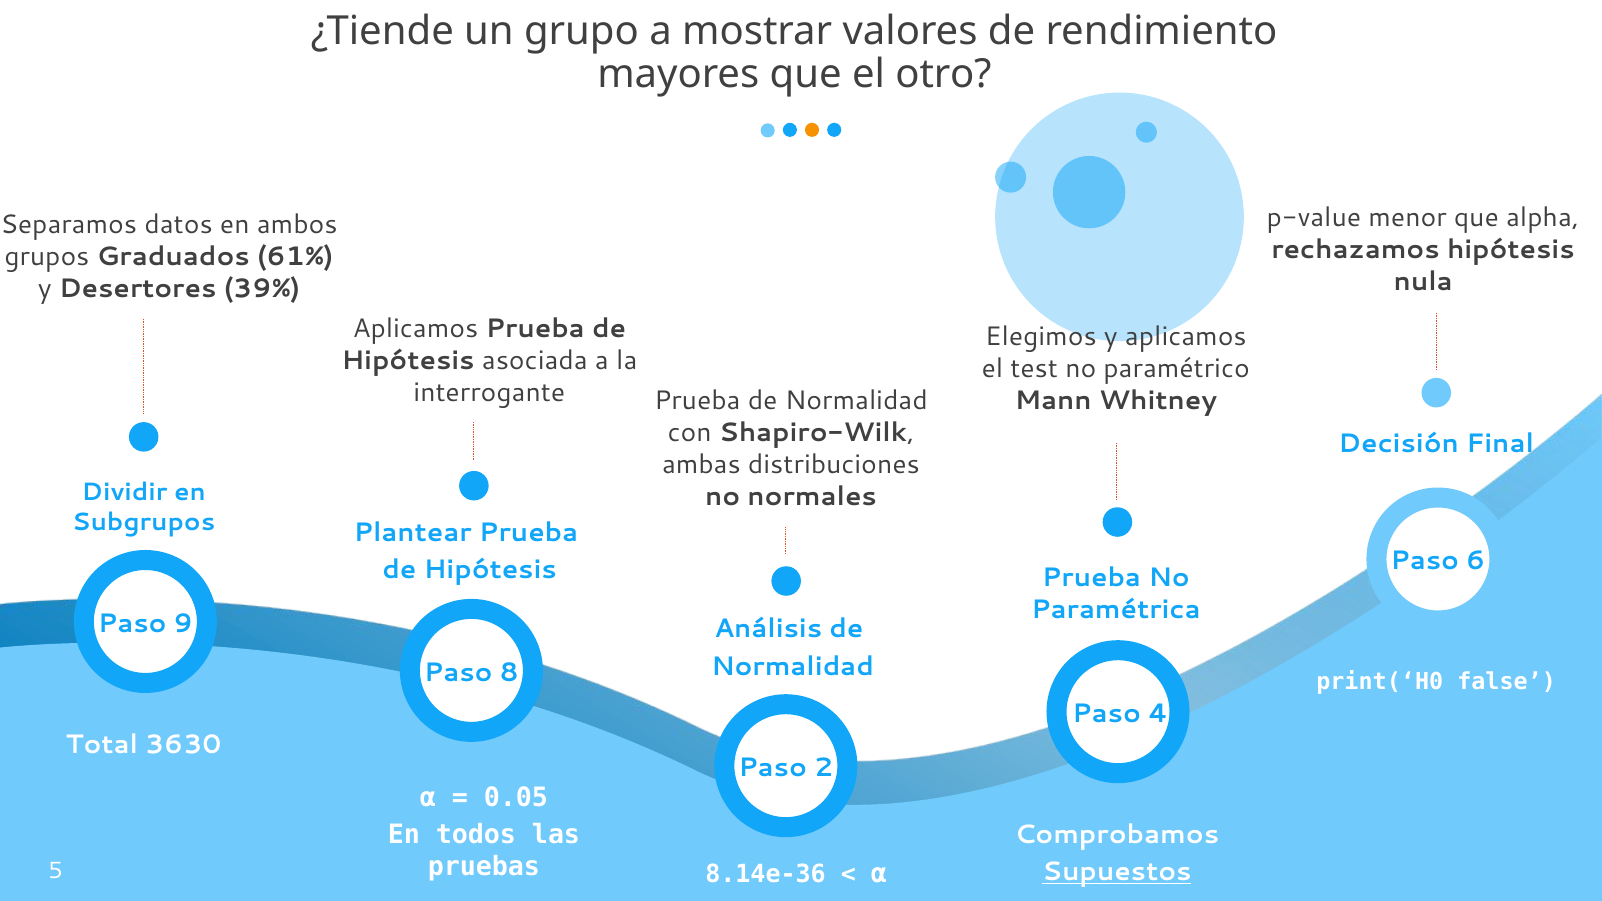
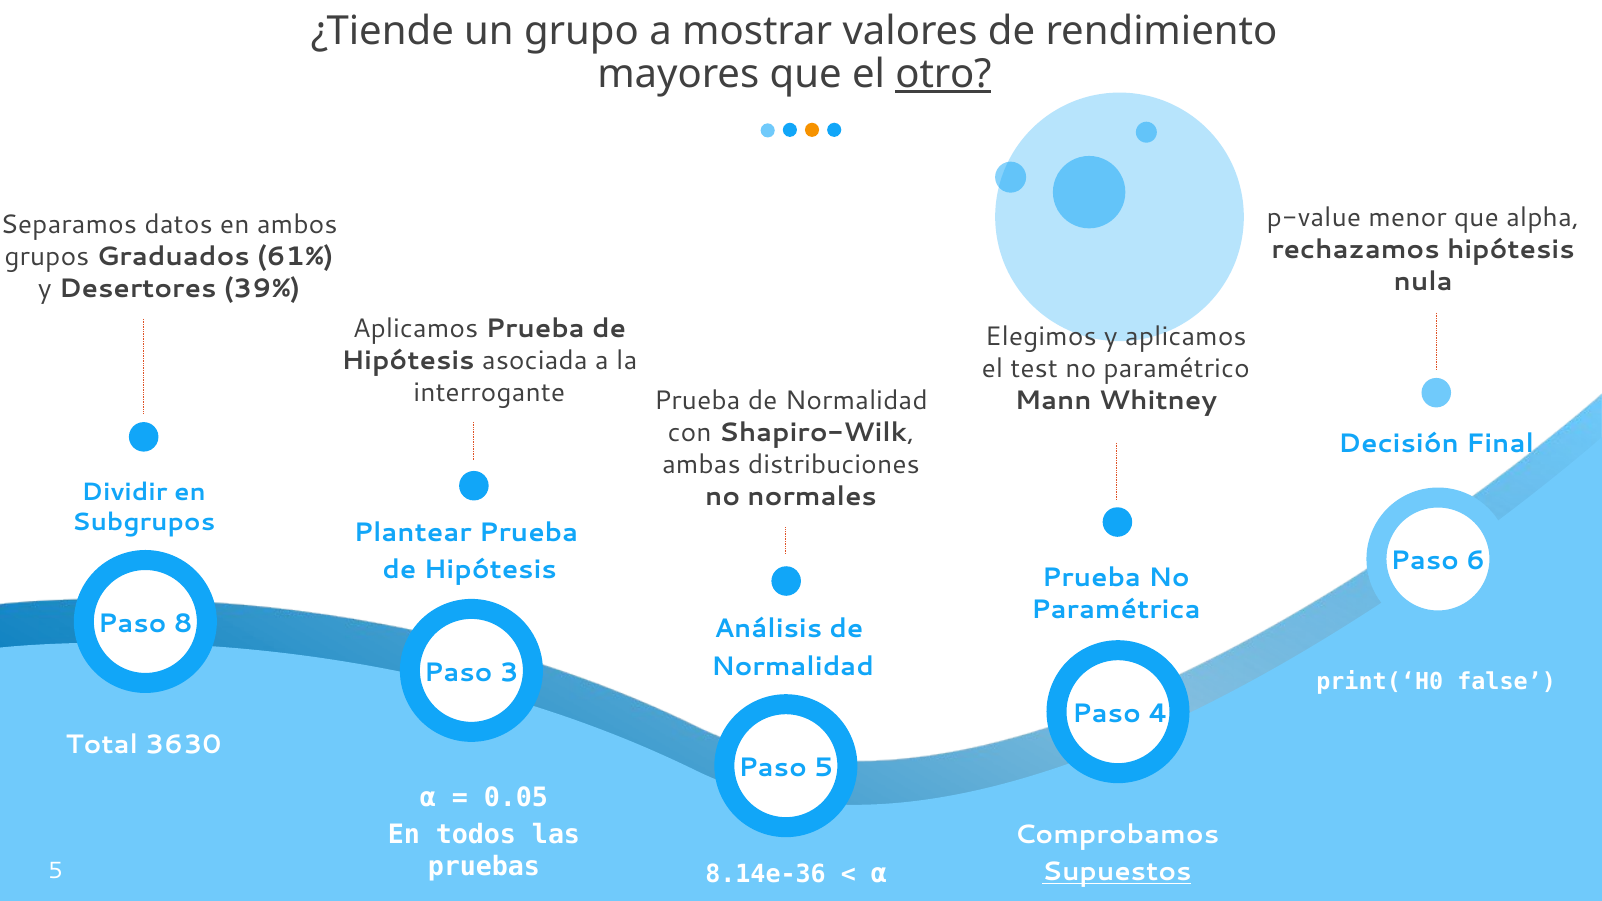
otro underline: none -> present
9: 9 -> 8
8: 8 -> 3
Paso 2: 2 -> 5
